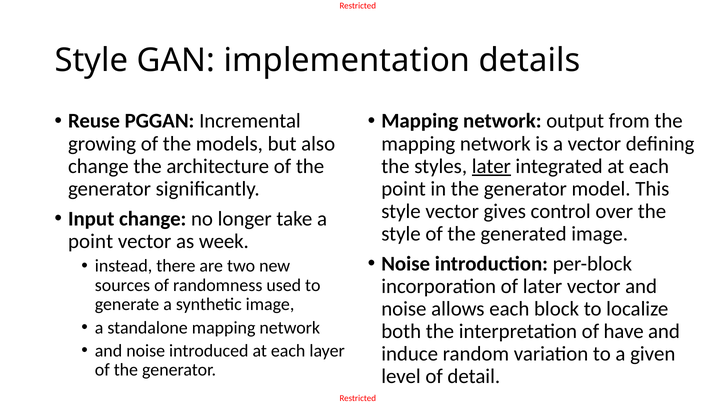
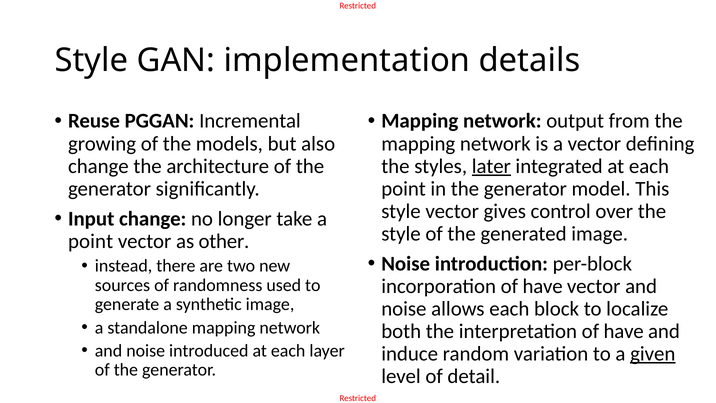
week: week -> other
incorporation of later: later -> have
given underline: none -> present
